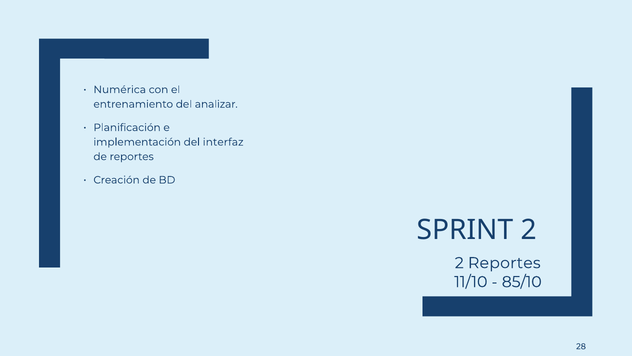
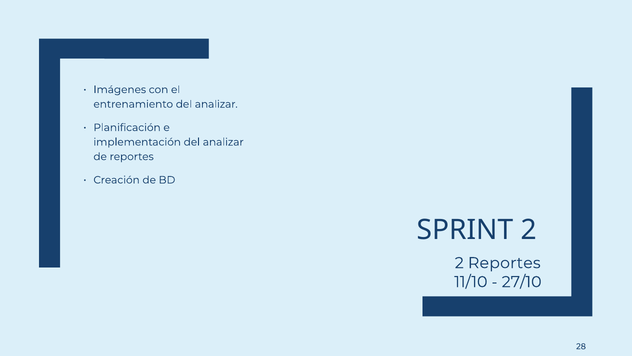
Numérica: Numérica -> Imágenes
implementación del interfaz: interfaz -> analizar
85/10: 85/10 -> 27/10
